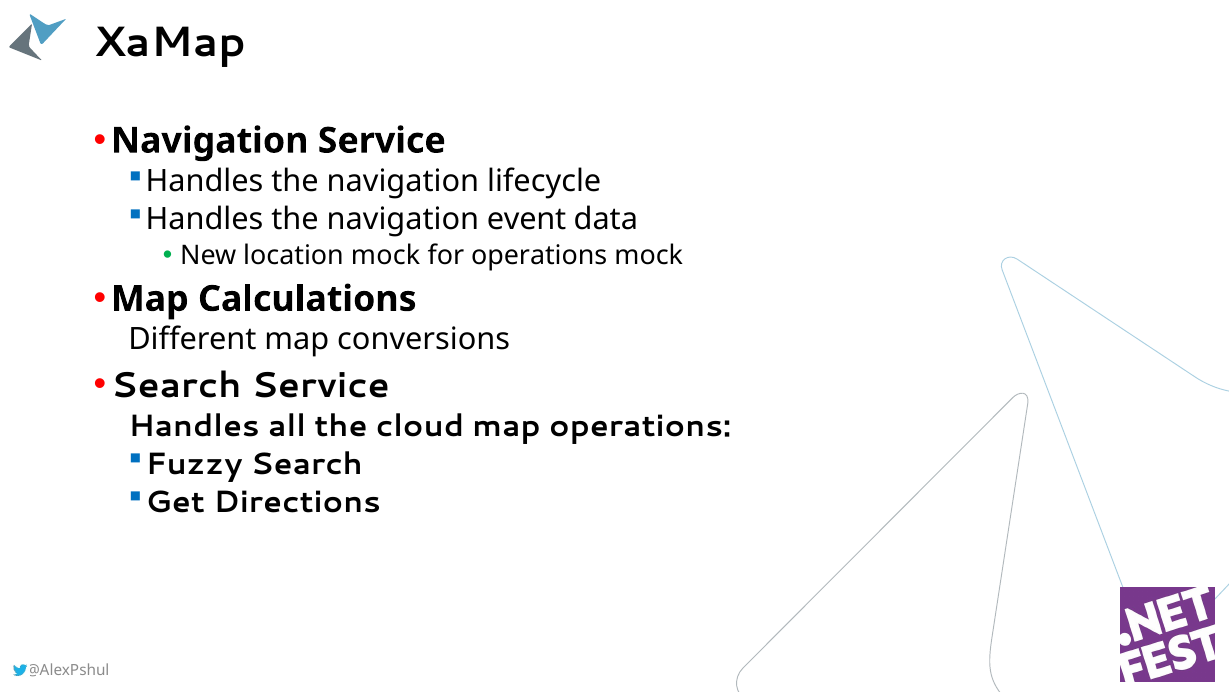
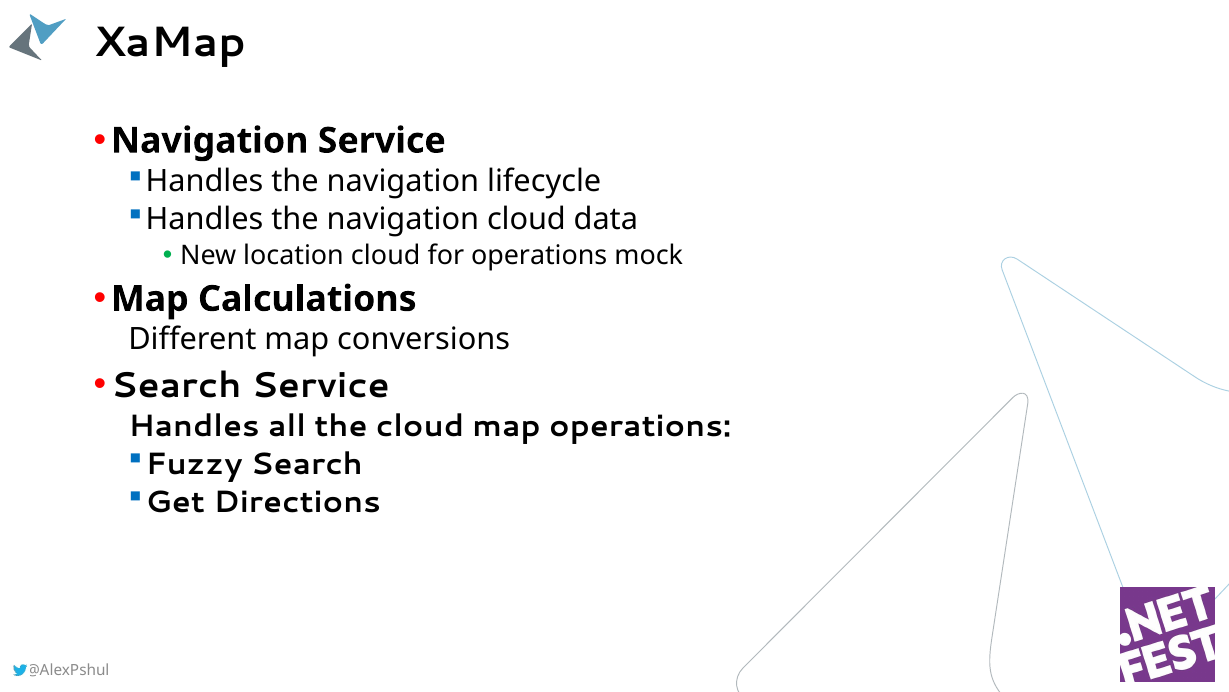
navigation event: event -> cloud
location mock: mock -> cloud
